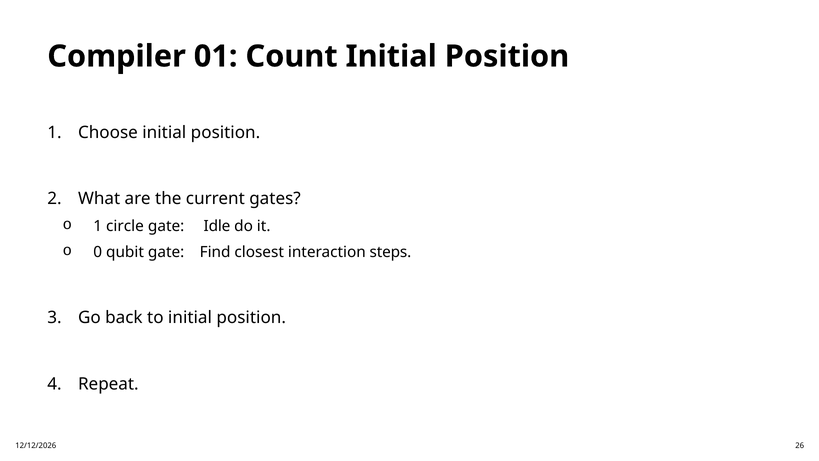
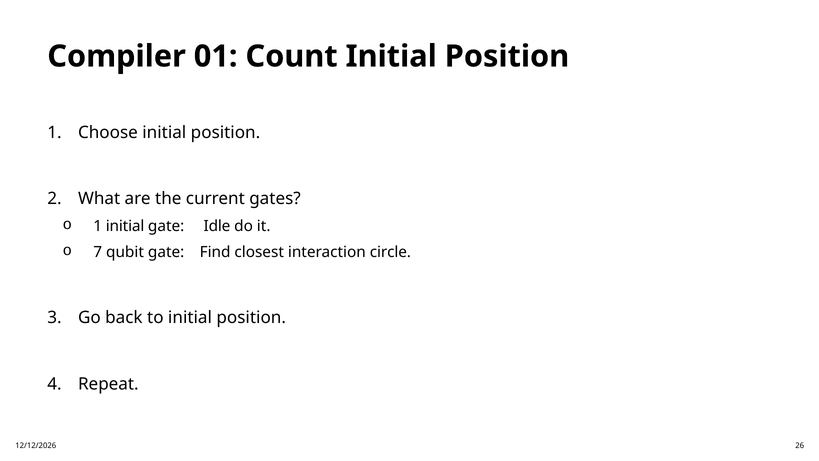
1 circle: circle -> initial
0: 0 -> 7
steps: steps -> circle
